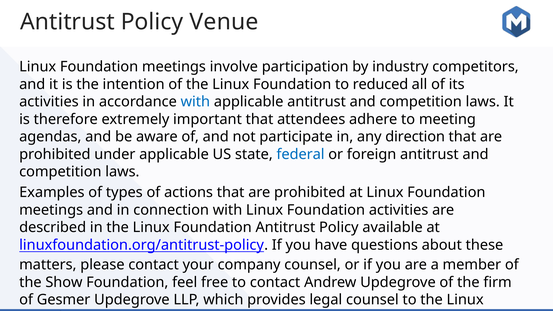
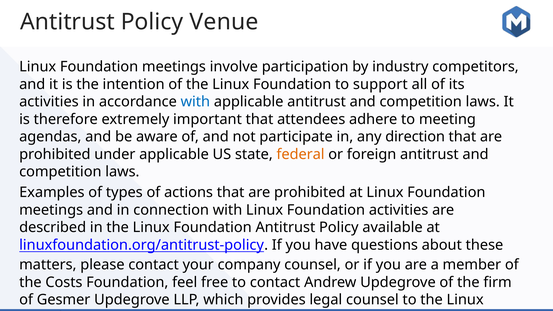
reduced: reduced -> support
federal colour: blue -> orange
Show: Show -> Costs
